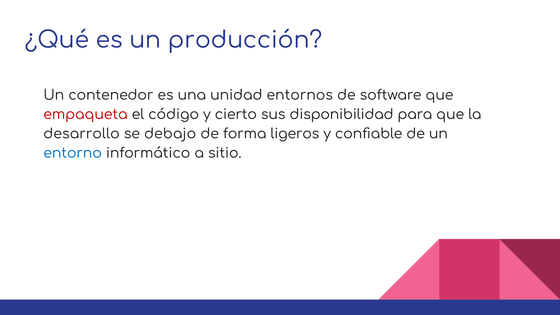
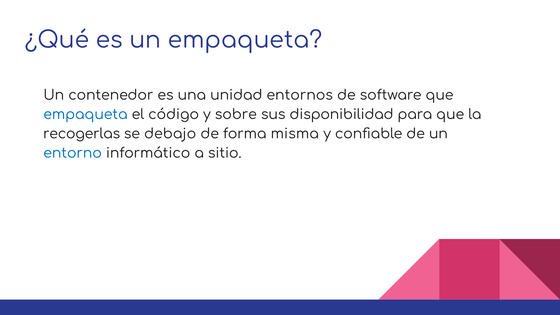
un producción: producción -> empaqueta
empaqueta at (85, 114) colour: red -> blue
cierto: cierto -> sobre
desarrollo: desarrollo -> recogerlas
ligeros: ligeros -> misma
